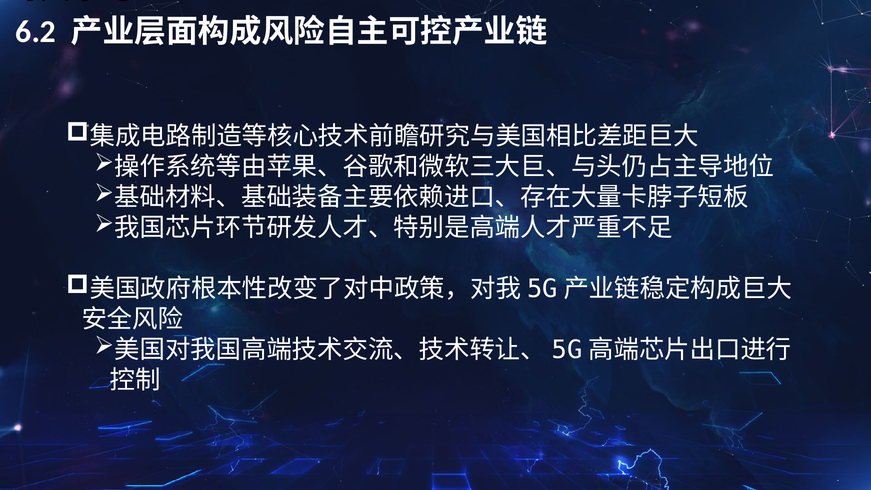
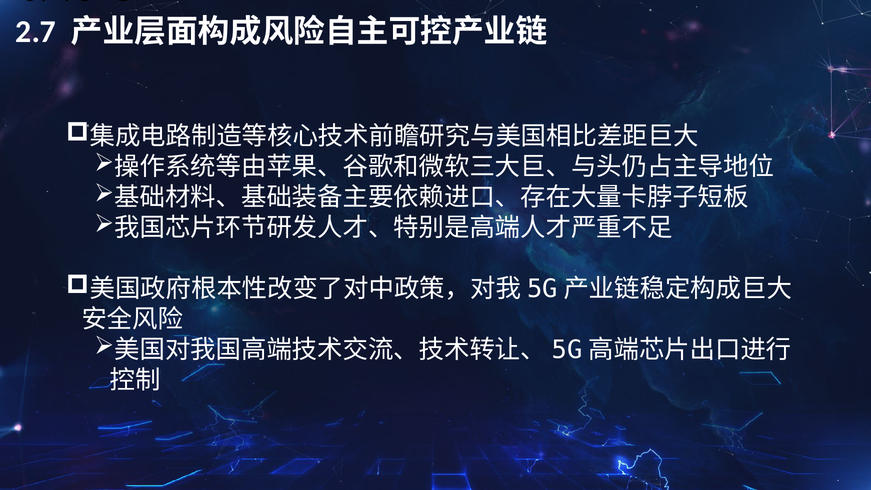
6.2: 6.2 -> 2.7
